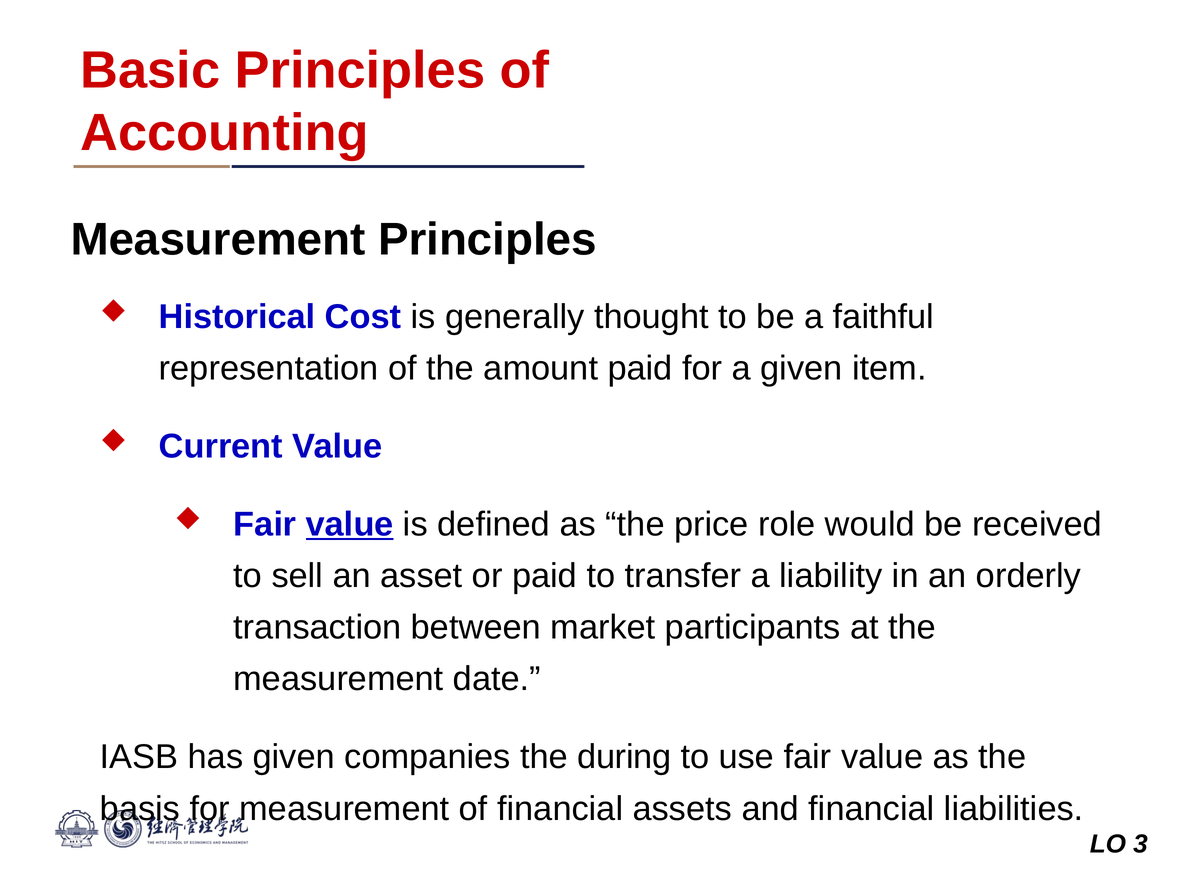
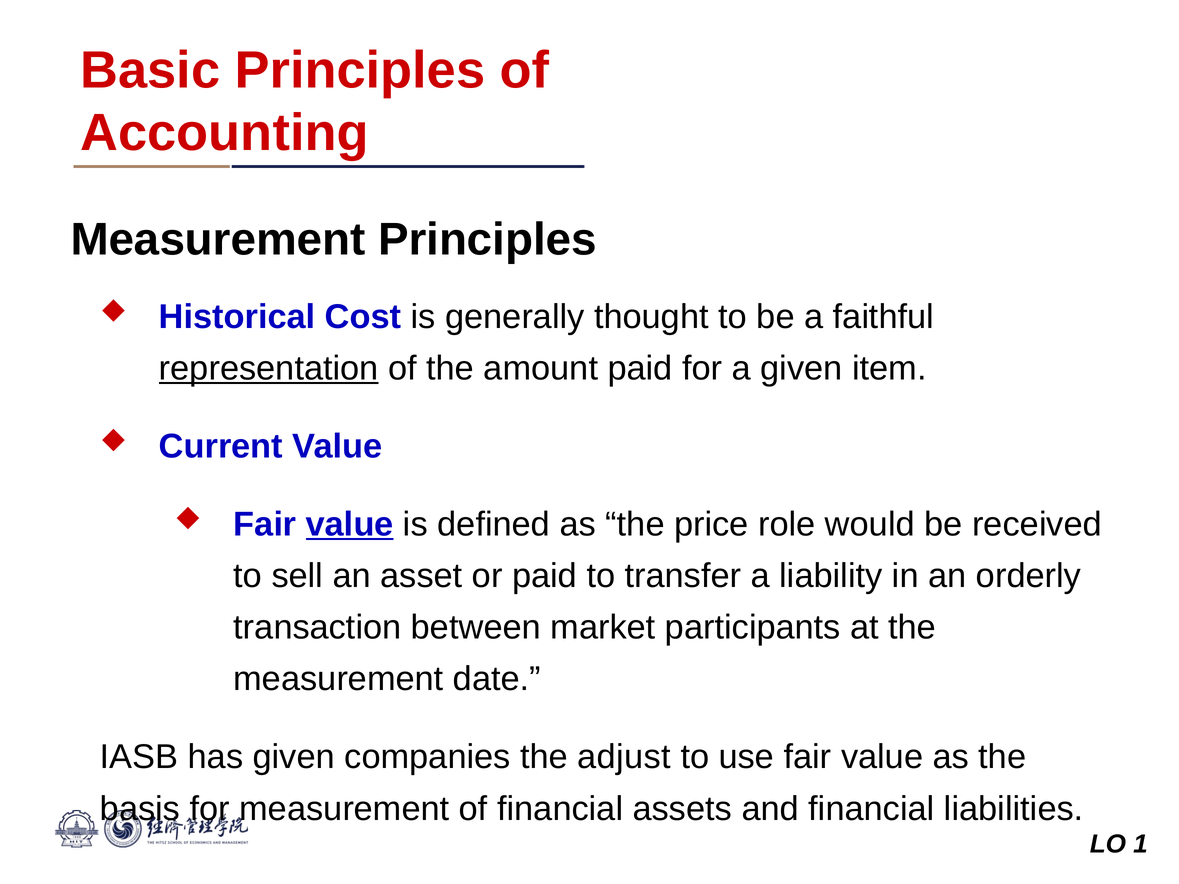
representation underline: none -> present
during: during -> adjust
3: 3 -> 1
